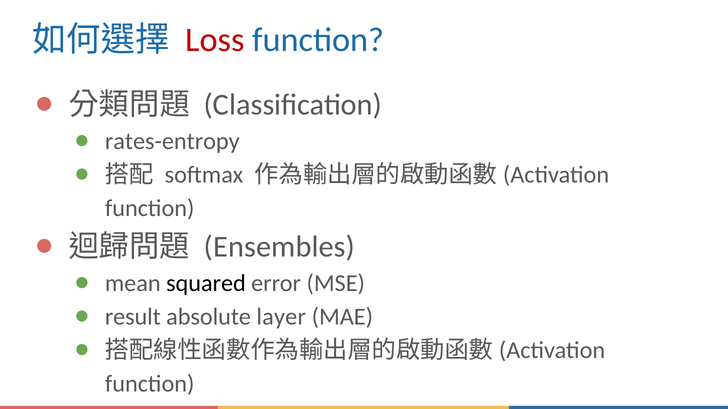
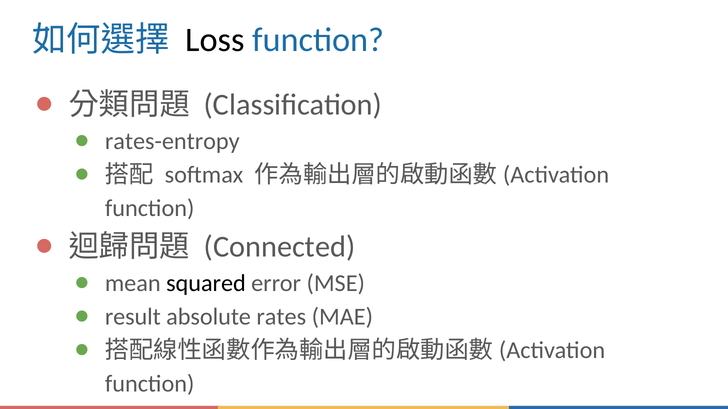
Loss colour: red -> black
Ensembles: Ensembles -> Connected
layer: layer -> rates
